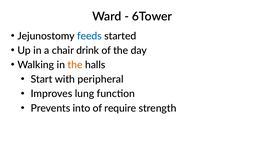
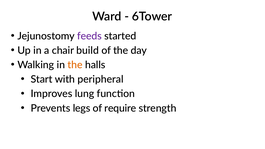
feeds colour: blue -> purple
drink: drink -> build
into: into -> legs
